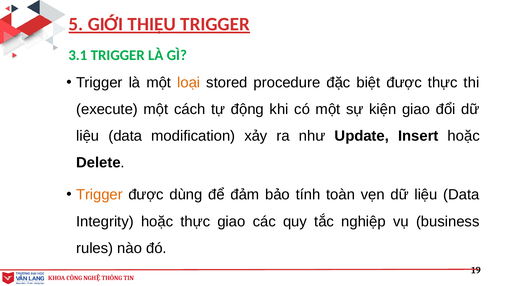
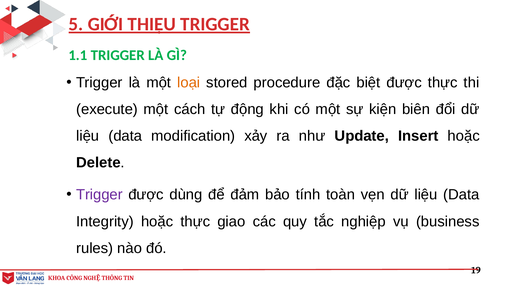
3.1: 3.1 -> 1.1
kiện giao: giao -> biên
Trigger at (99, 195) colour: orange -> purple
